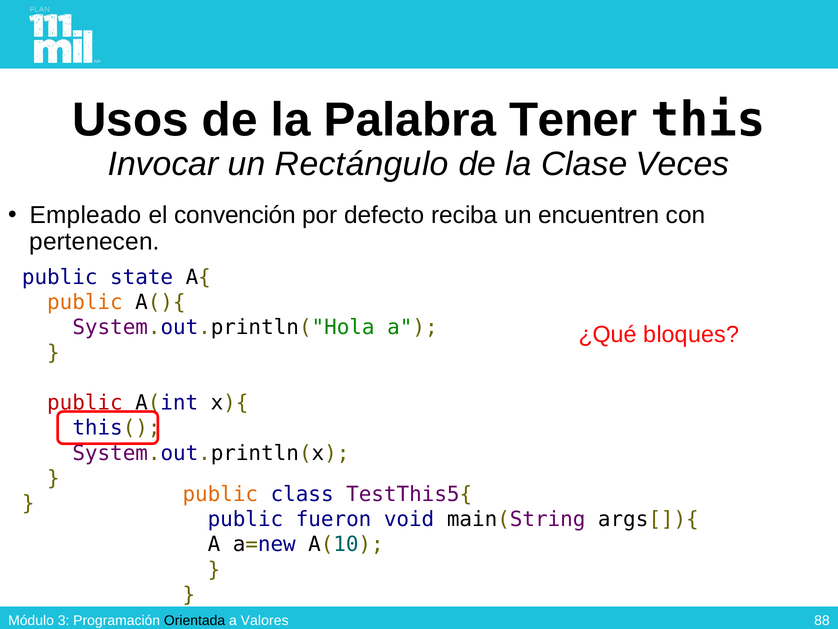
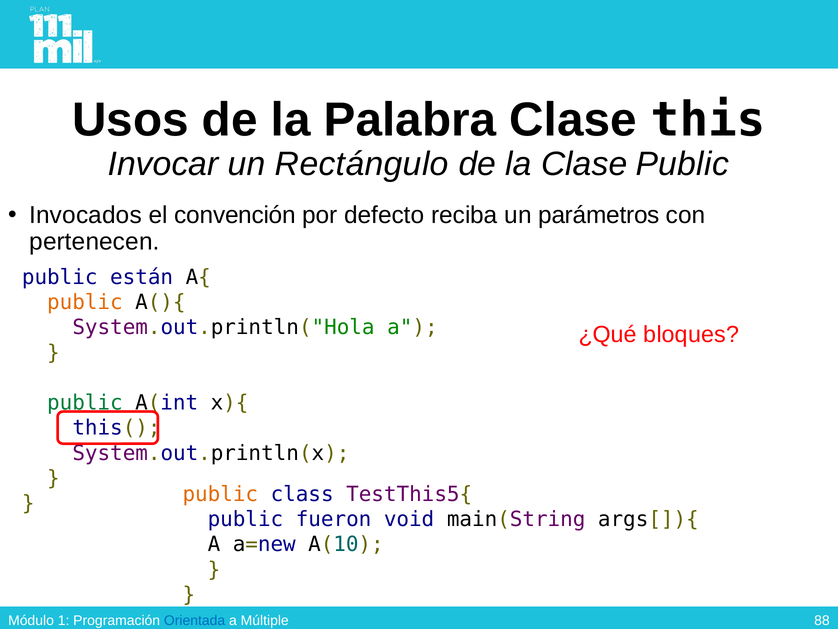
Palabra Tener: Tener -> Clase
Clase Veces: Veces -> Public
Empleado: Empleado -> Invocados
encuentren: encuentren -> parámetros
state: state -> están
public at (85, 403) colour: red -> green
3: 3 -> 1
Orientada colour: black -> blue
Valores: Valores -> Múltiple
